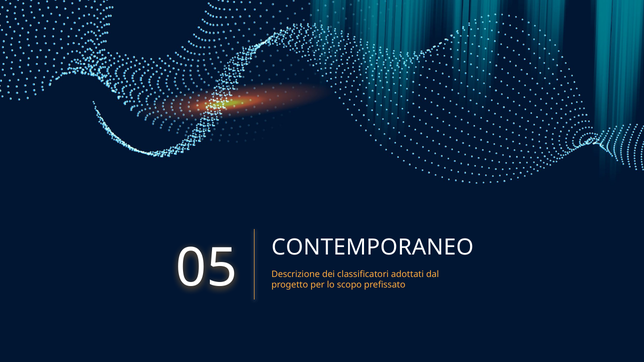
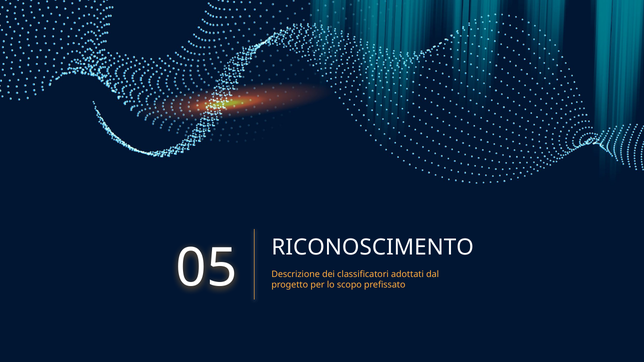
CONTEMPORANEO: CONTEMPORANEO -> RICONOSCIMENTO
